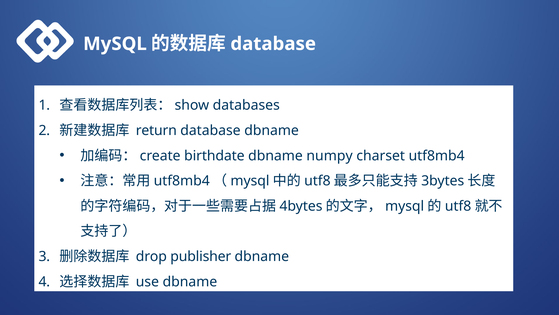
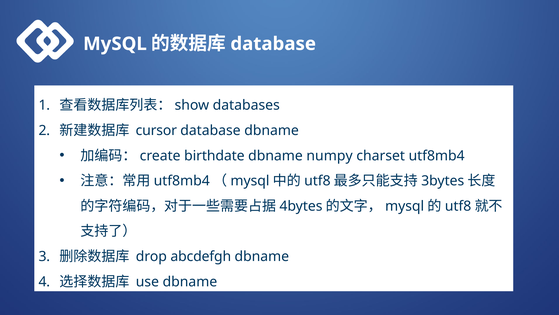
return: return -> cursor
publisher: publisher -> abcdefgh
